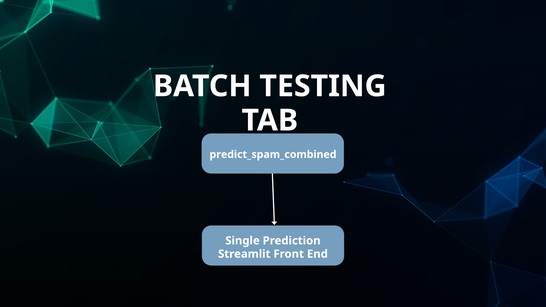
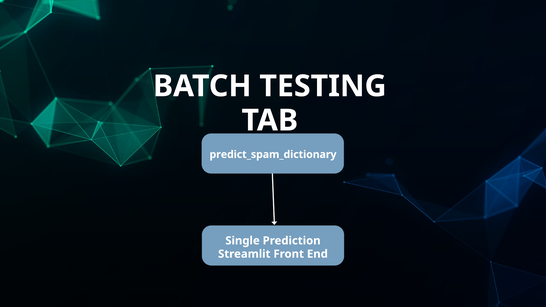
predict_spam_combined: predict_spam_combined -> predict_spam_dictionary
